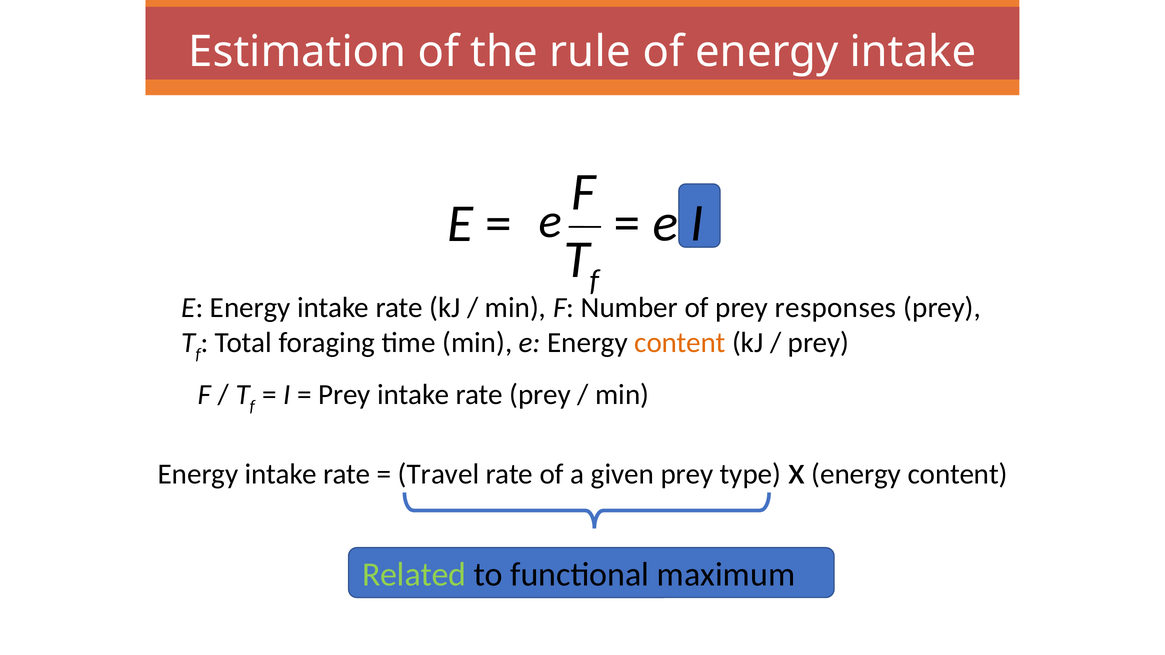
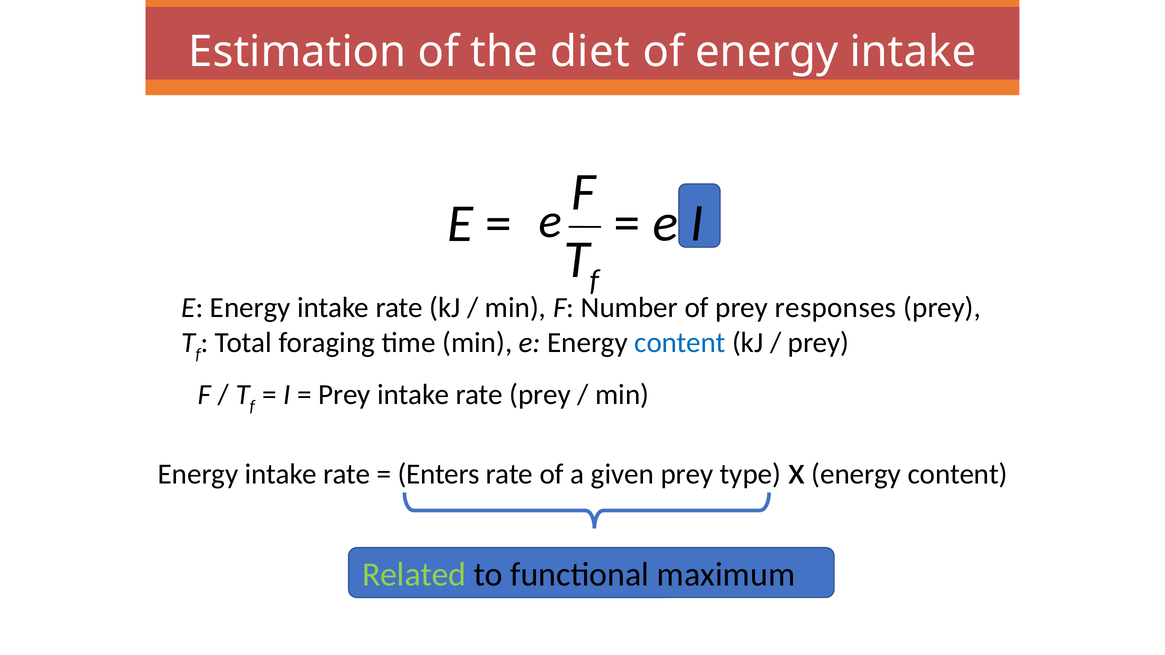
rule: rule -> diet
content at (680, 343) colour: orange -> blue
Travel: Travel -> Enters
